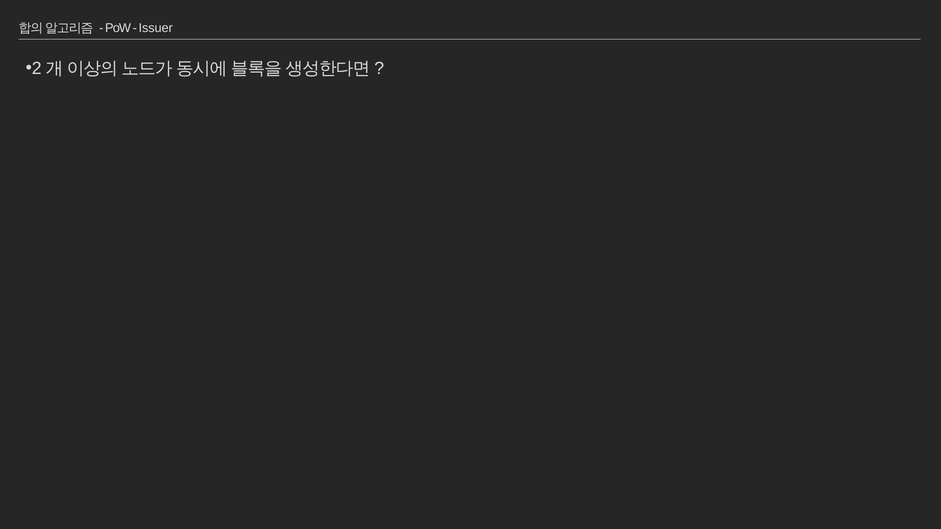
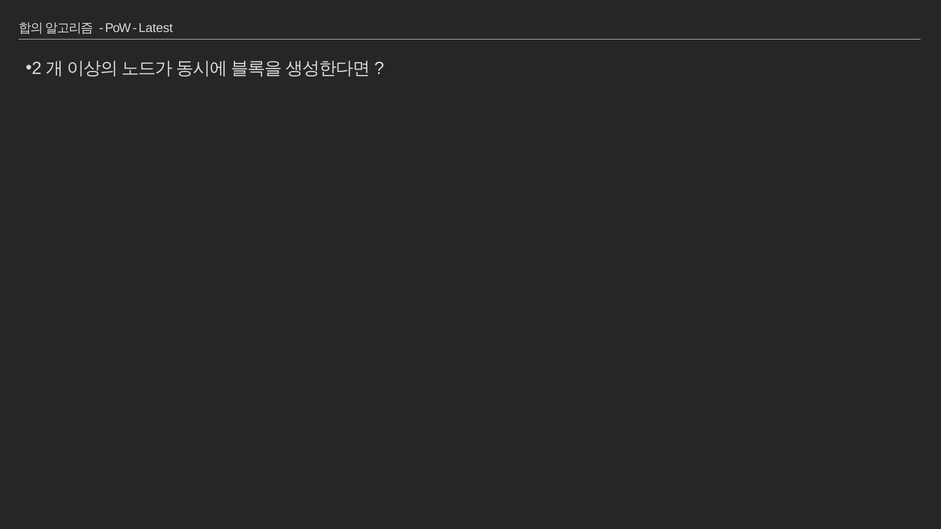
Issuer: Issuer -> Latest
